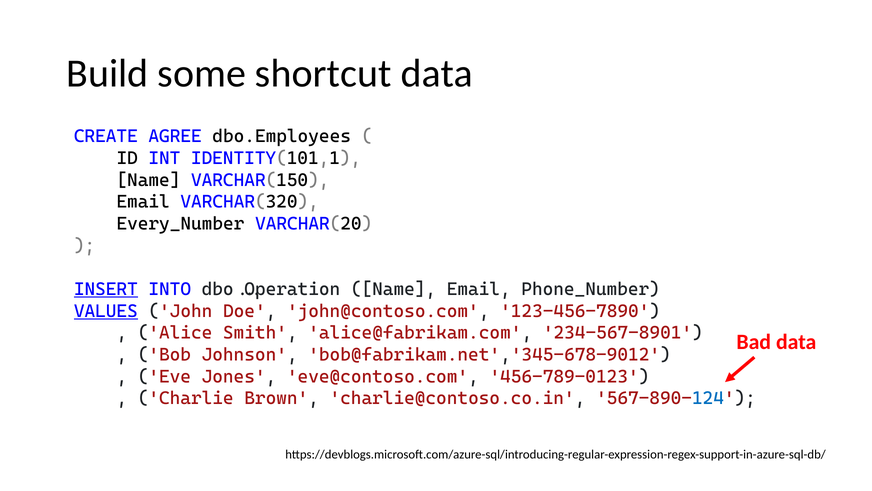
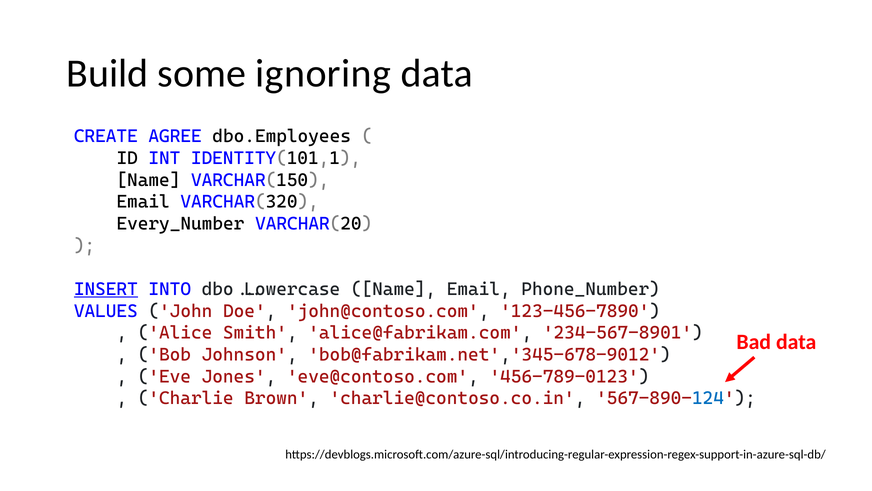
shortcut: shortcut -> ignoring
dbo.Operation: dbo.Operation -> dbo.Lowercase
VALUES underline: present -> none
